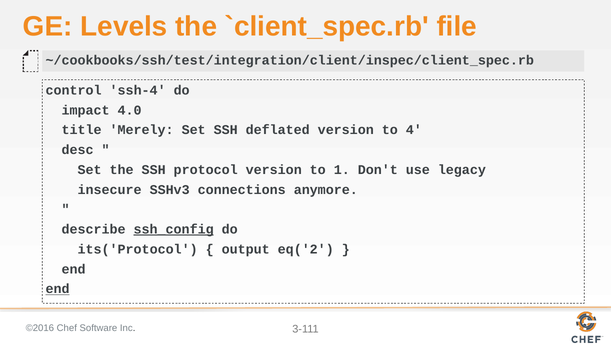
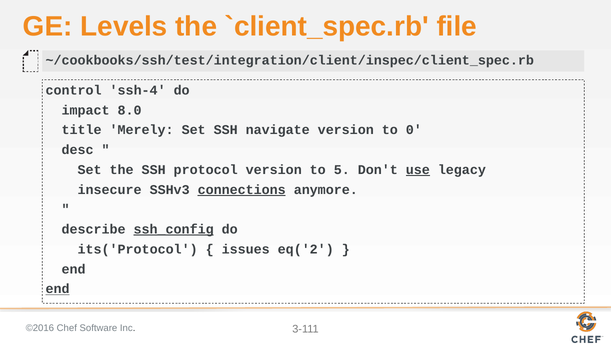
4.0: 4.0 -> 8.0
deflated: deflated -> navigate
4: 4 -> 0
1: 1 -> 5
use underline: none -> present
connections underline: none -> present
output: output -> issues
